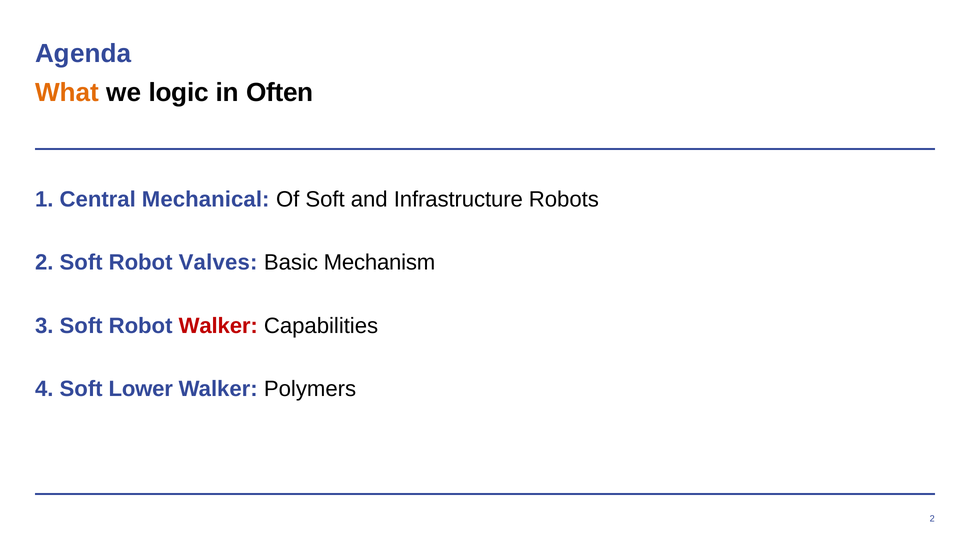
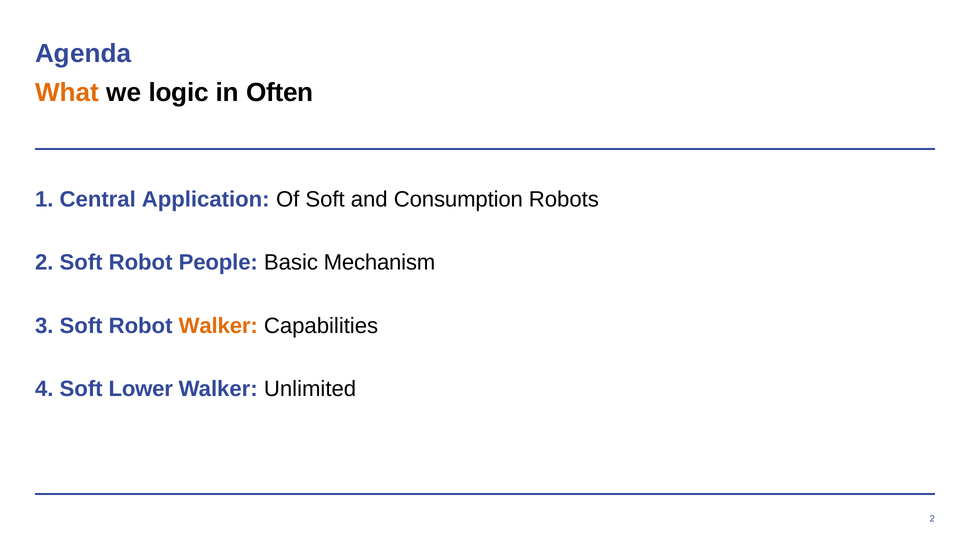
Mechanical: Mechanical -> Application
Infrastructure: Infrastructure -> Consumption
Valves: Valves -> People
Walker at (218, 326) colour: red -> orange
Polymers: Polymers -> Unlimited
